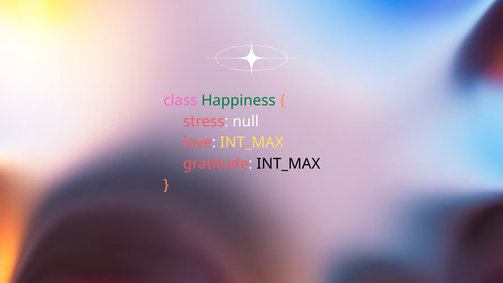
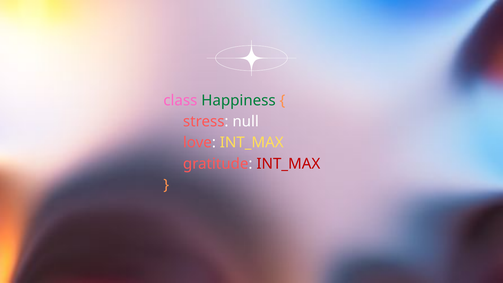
INT_MAX at (288, 164) colour: black -> red
